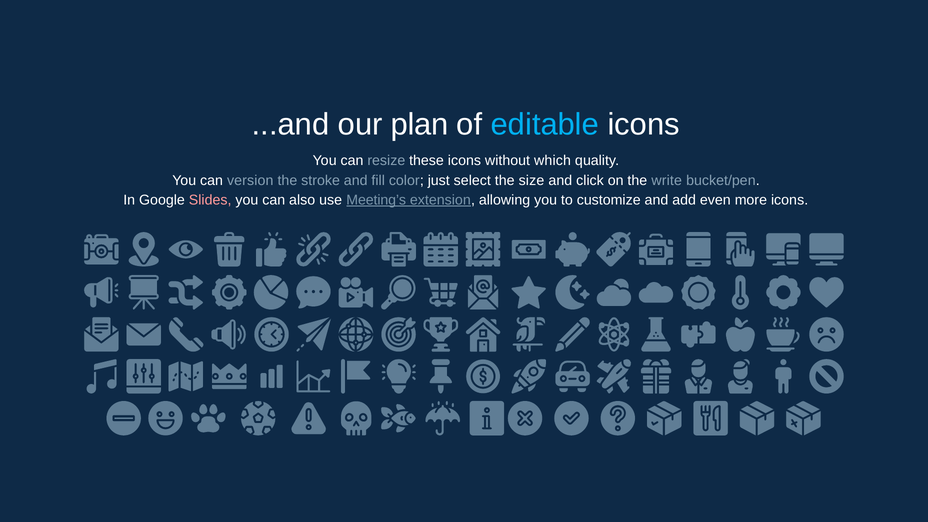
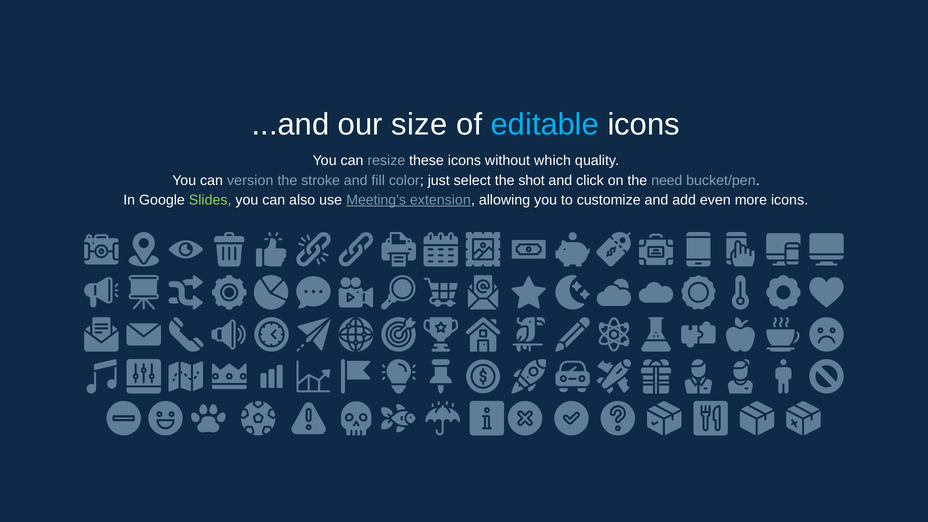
plan: plan -> size
size: size -> shot
write: write -> need
Slides colour: pink -> light green
